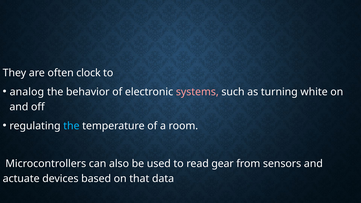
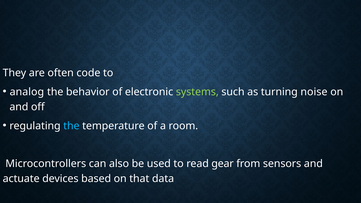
clock: clock -> code
systems colour: pink -> light green
white: white -> noise
